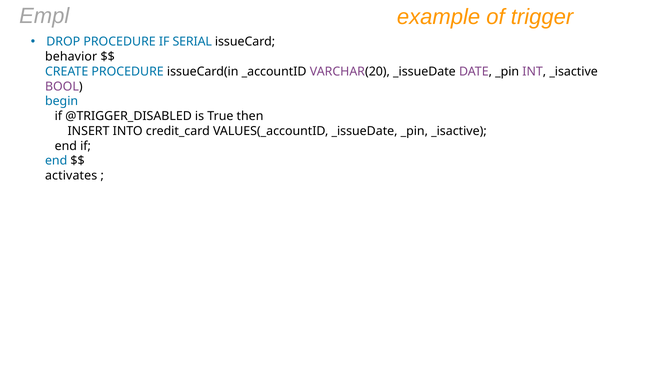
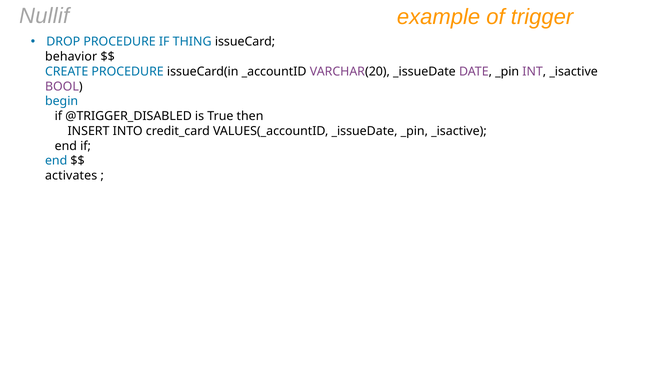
Empl: Empl -> Nullif
SERIAL: SERIAL -> THING
